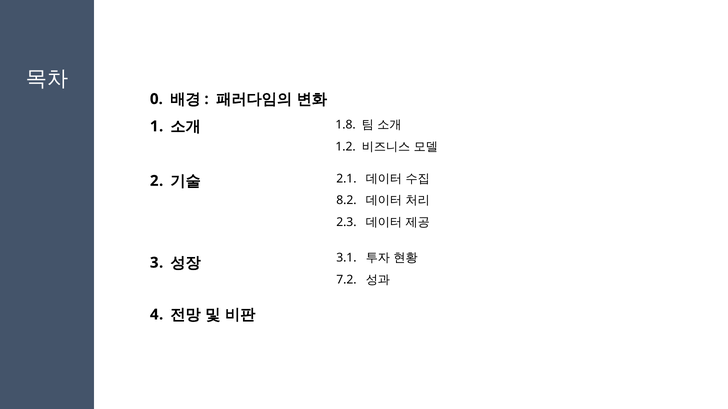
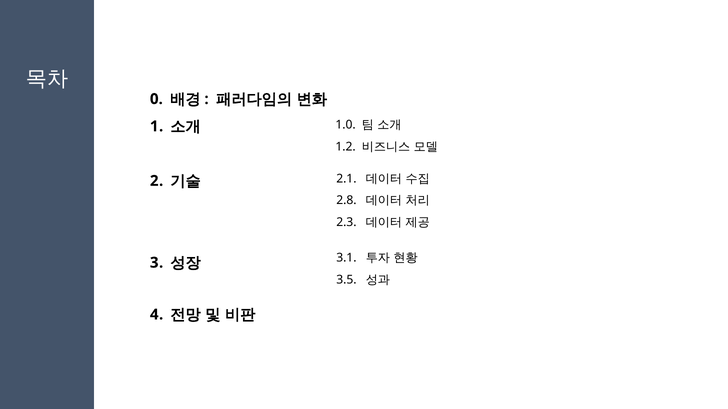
1.8: 1.8 -> 1.0
8.2: 8.2 -> 2.8
7.2: 7.2 -> 3.5
